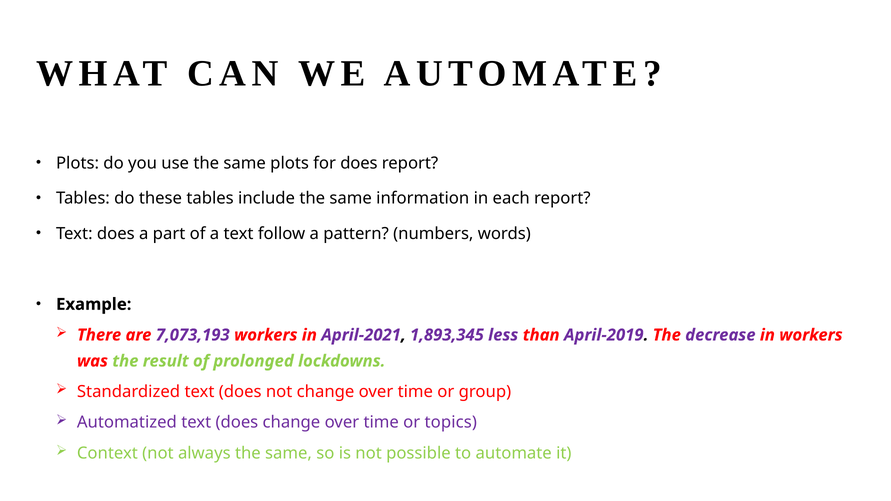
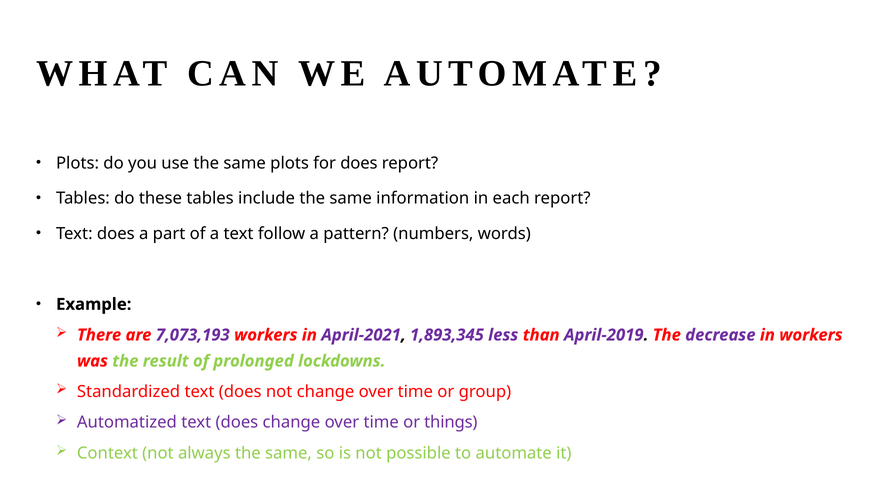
topics: topics -> things
